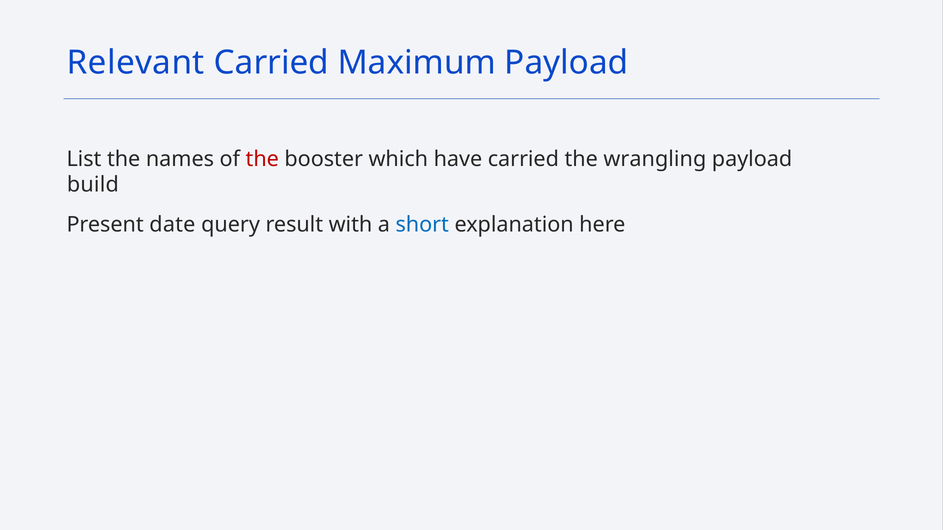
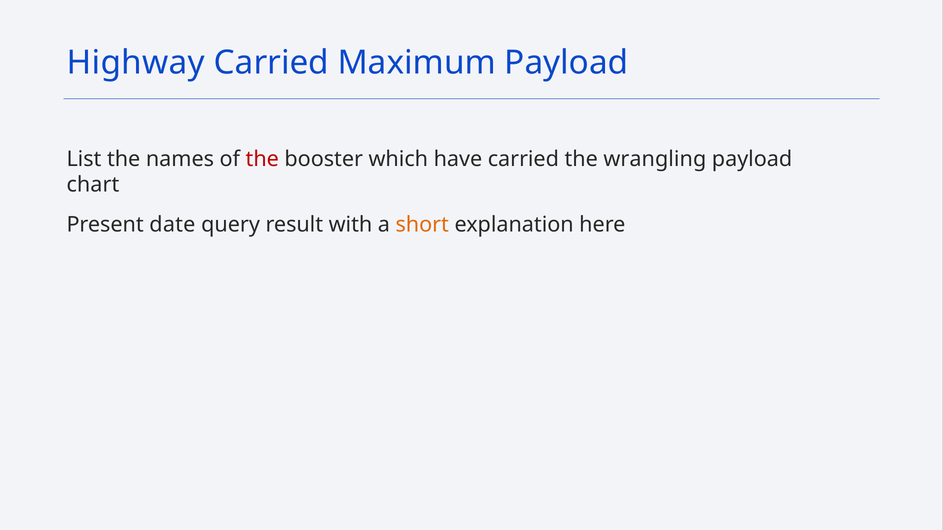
Relevant: Relevant -> Highway
build: build -> chart
short colour: blue -> orange
